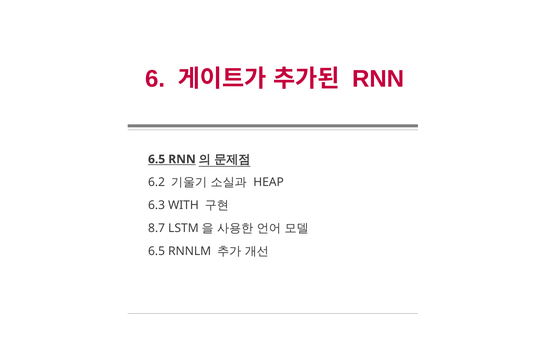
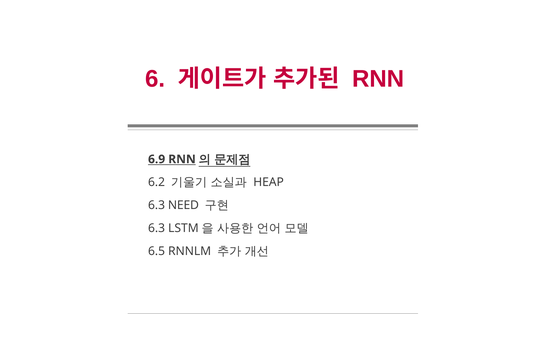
6.5 at (157, 159): 6.5 -> 6.9
WITH: WITH -> NEED
8.7 at (157, 228): 8.7 -> 6.3
